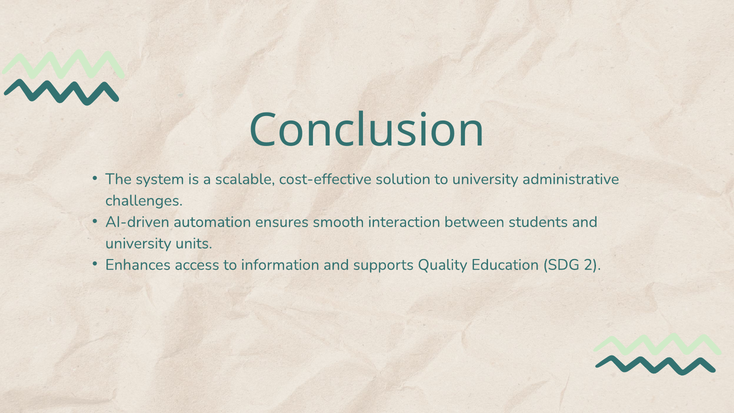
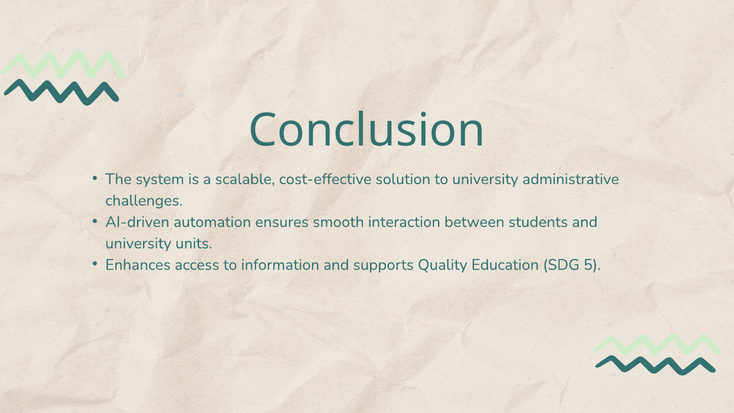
2: 2 -> 5
